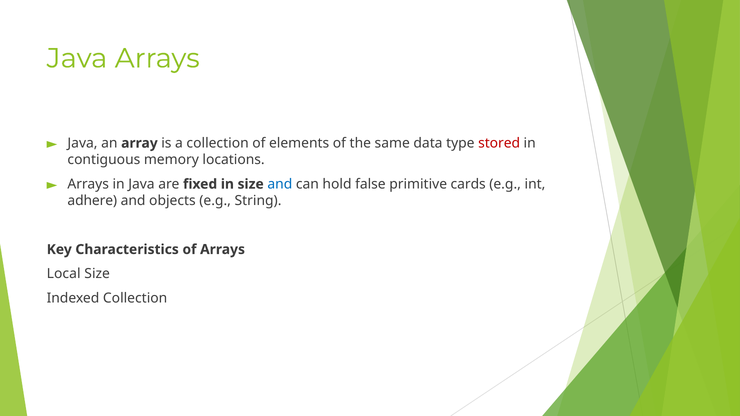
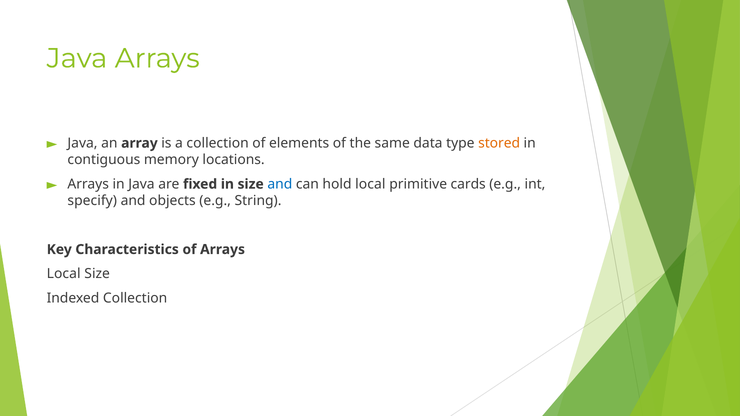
stored colour: red -> orange
hold false: false -> local
adhere: adhere -> specify
